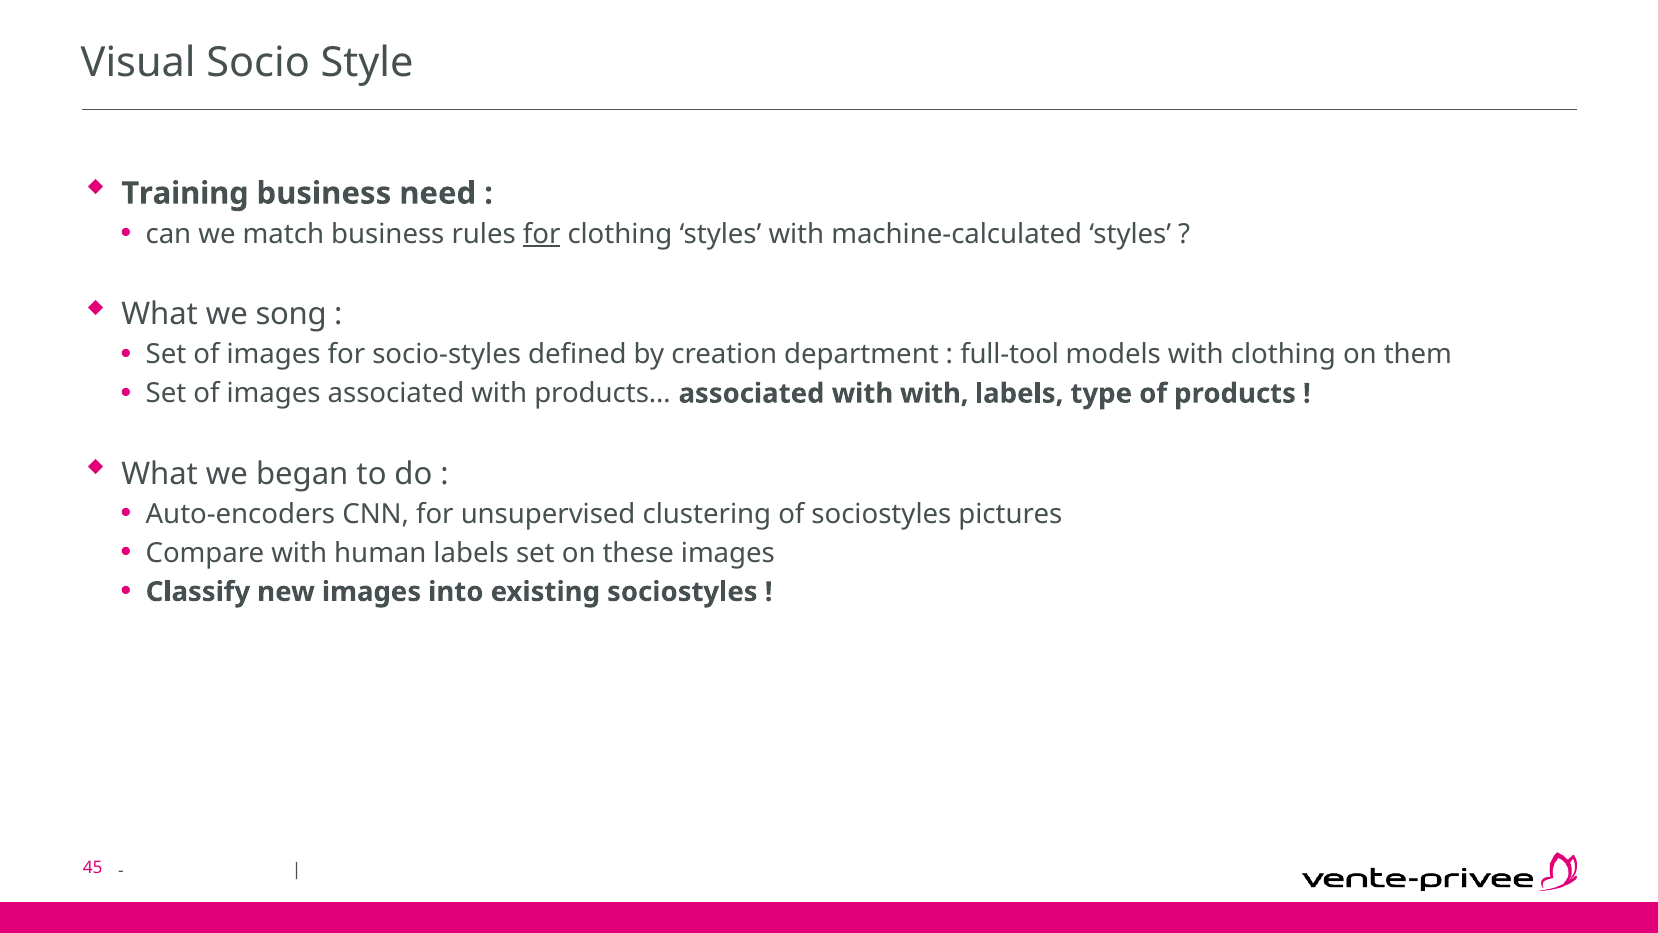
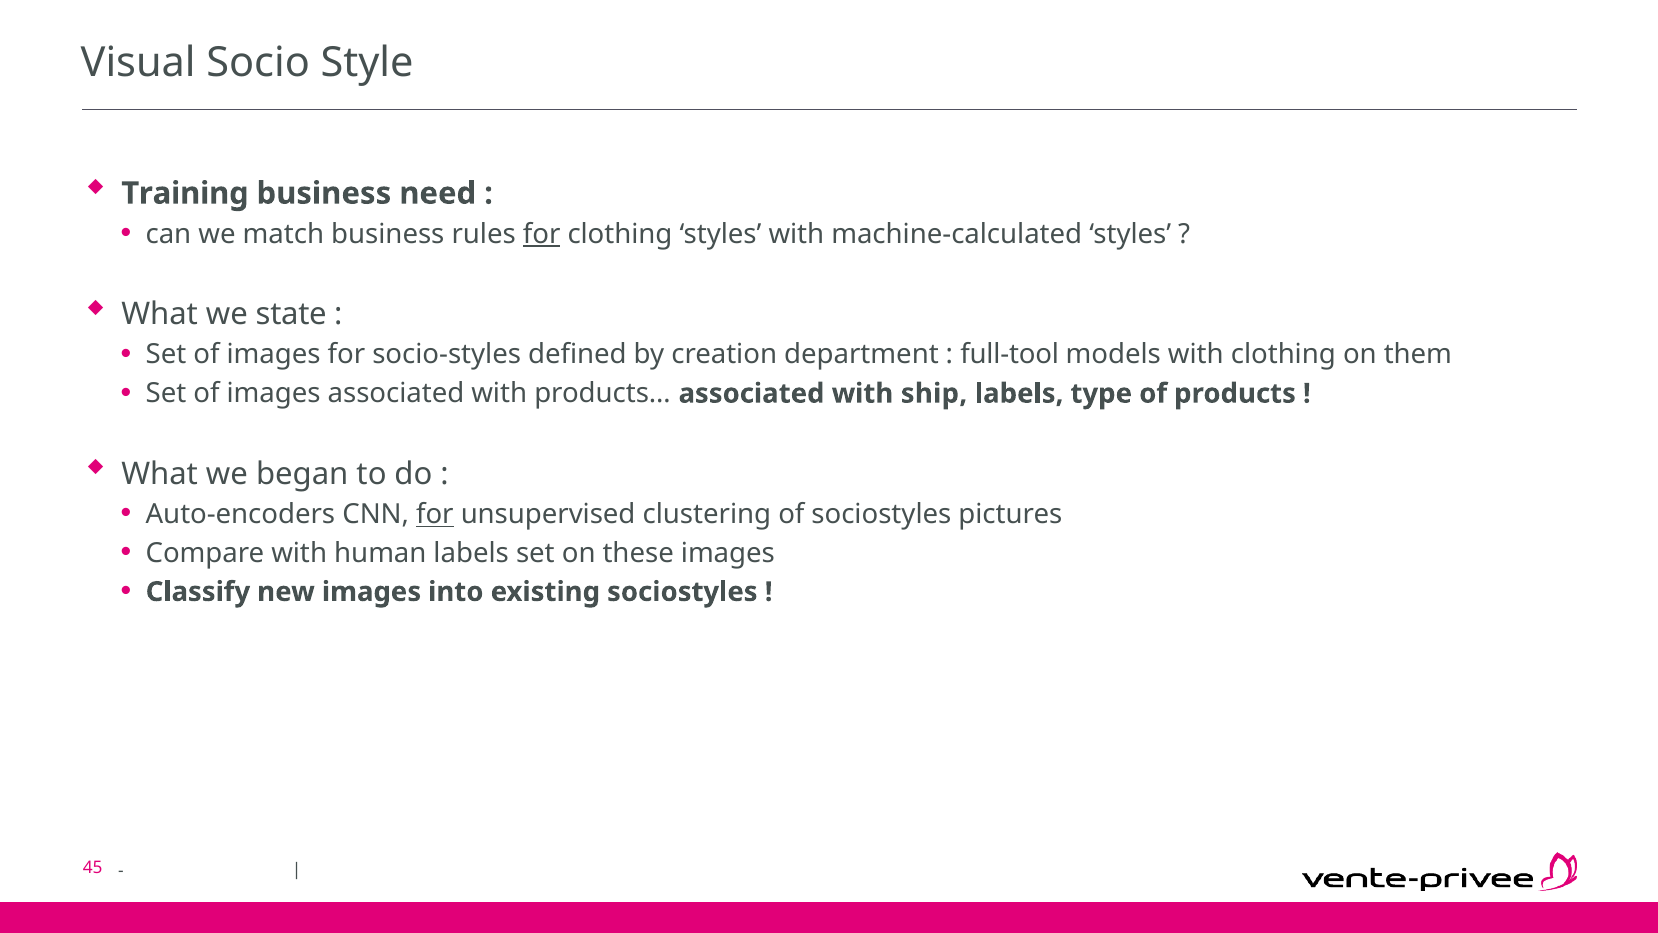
song: song -> state
with with: with -> ship
for at (435, 514) underline: none -> present
